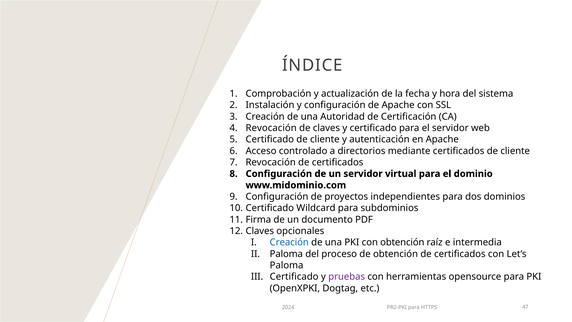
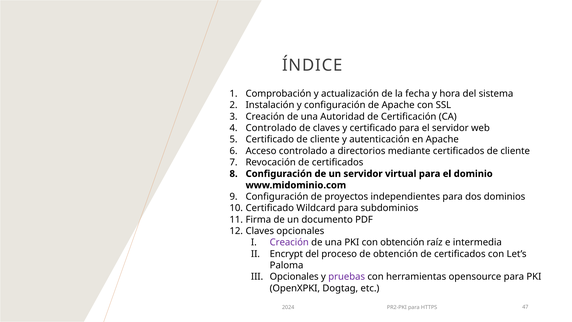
Revocación at (271, 128): Revocación -> Controlado
Creación at (289, 242) colour: blue -> purple
Paloma at (286, 254): Paloma -> Encrypt
Certificado at (294, 277): Certificado -> Opcionales
